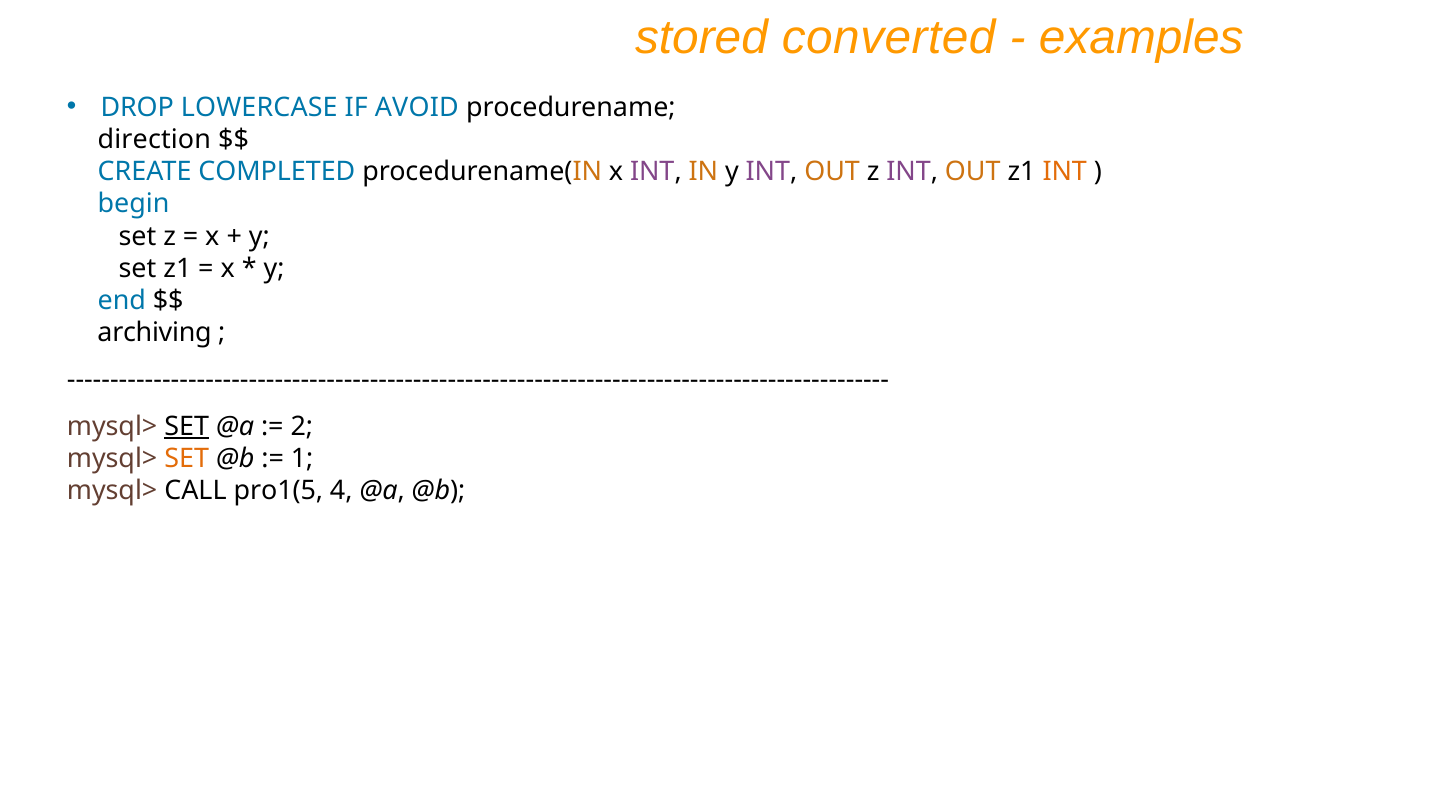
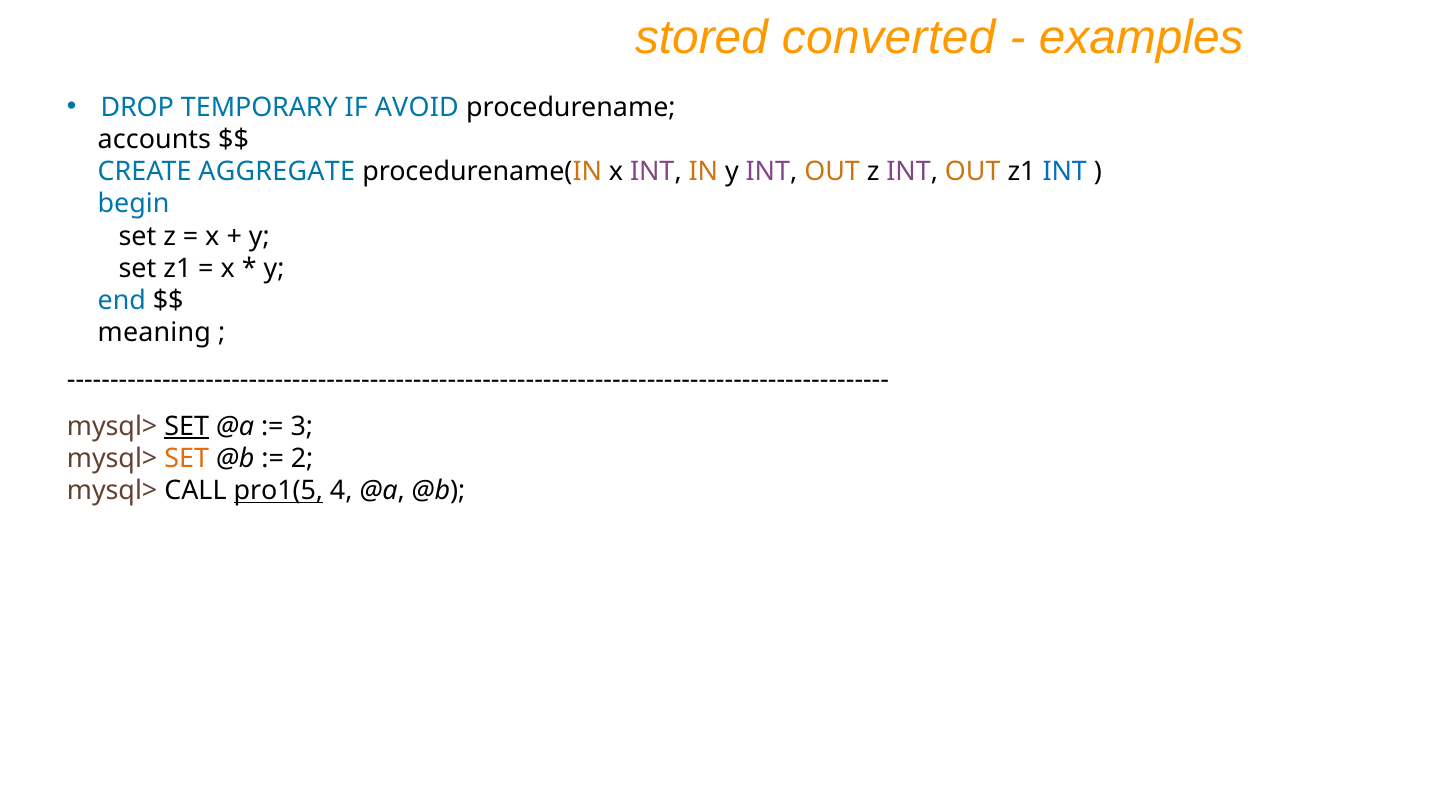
LOWERCASE: LOWERCASE -> TEMPORARY
direction: direction -> accounts
COMPLETED: COMPLETED -> AGGREGATE
INT at (1065, 172) colour: orange -> blue
archiving: archiving -> meaning
2: 2 -> 3
1: 1 -> 2
pro1(5 underline: none -> present
